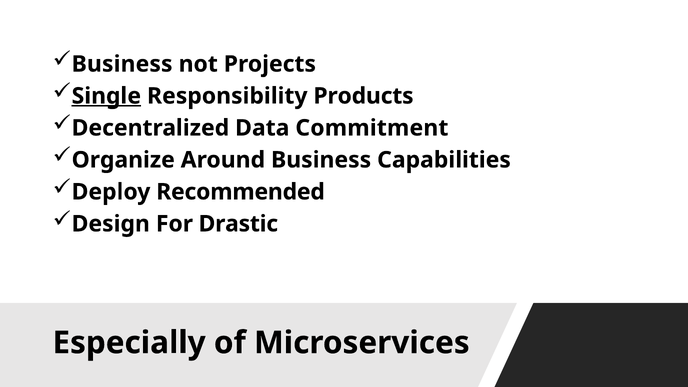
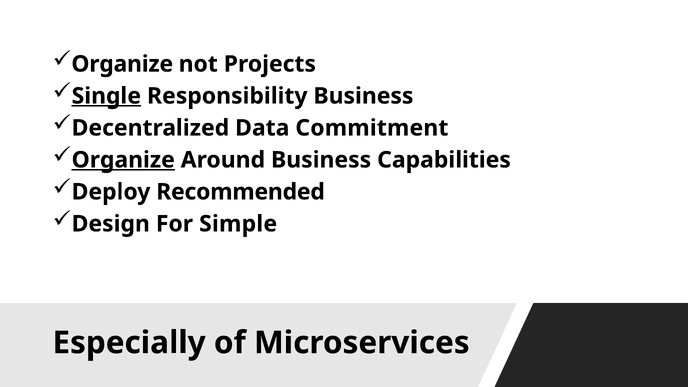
Business at (122, 64): Business -> Organize
Responsibility Products: Products -> Business
Organize at (123, 160) underline: none -> present
Drastic: Drastic -> Simple
